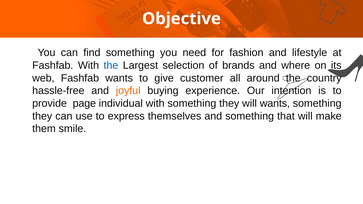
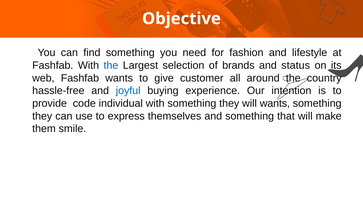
where: where -> status
joyful colour: orange -> blue
page: page -> code
